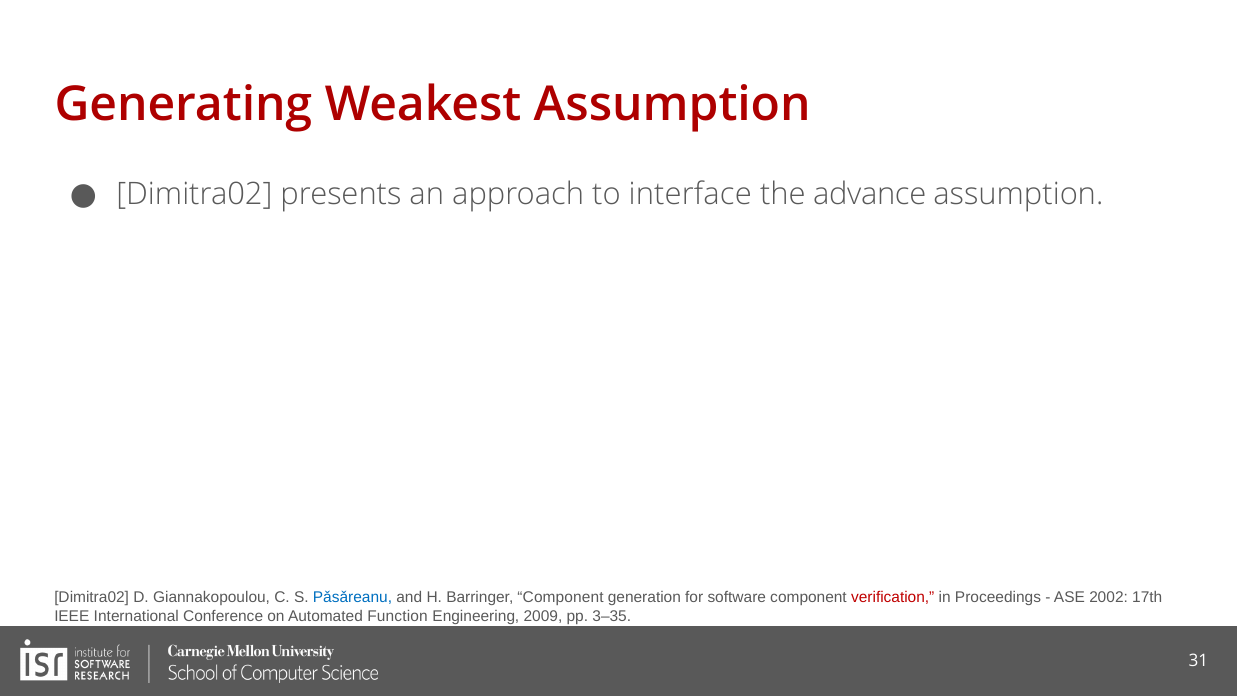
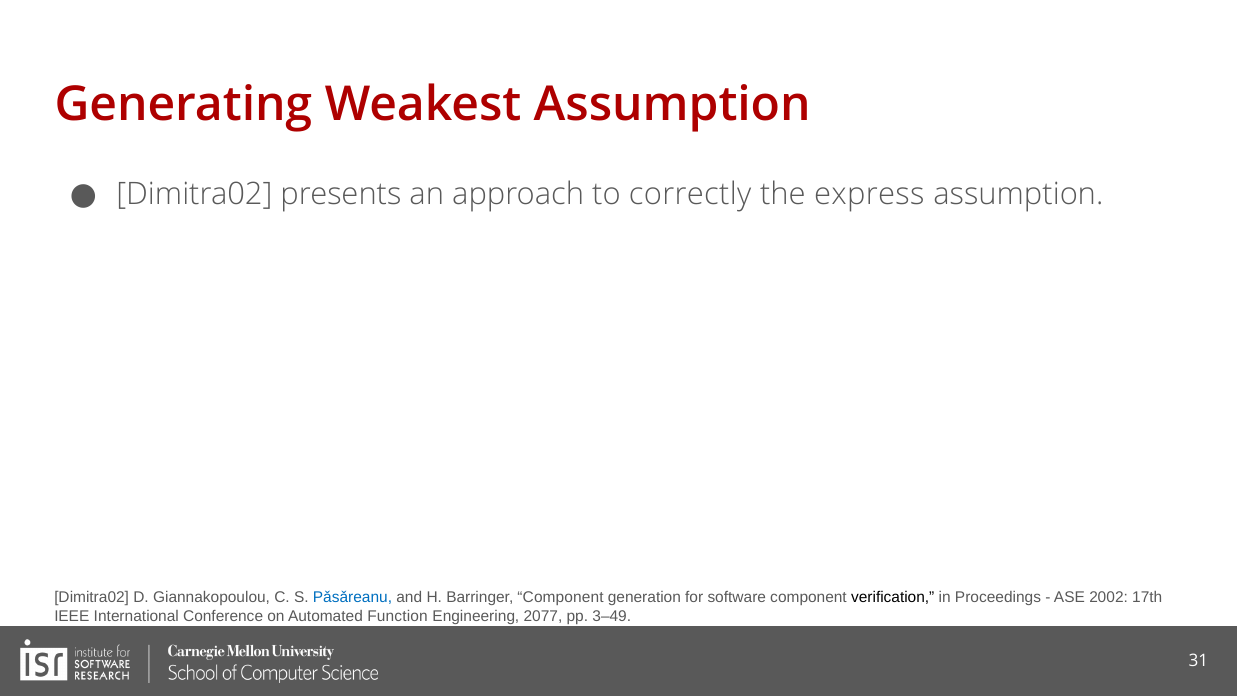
interface: interface -> correctly
advance: advance -> express
verification colour: red -> black
2009: 2009 -> 2077
3–35: 3–35 -> 3–49
